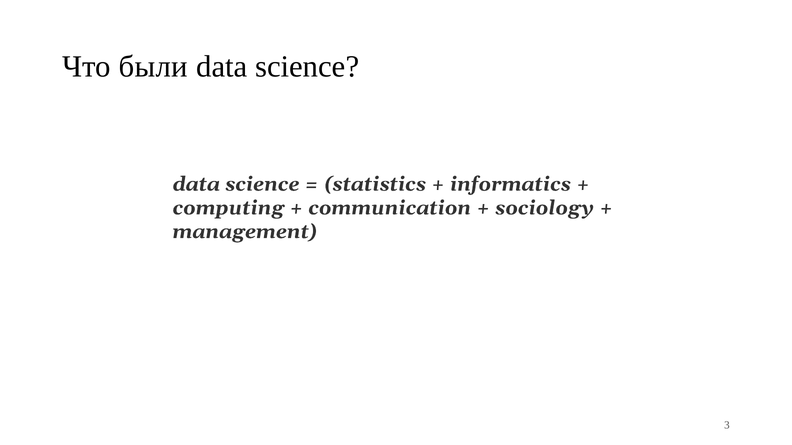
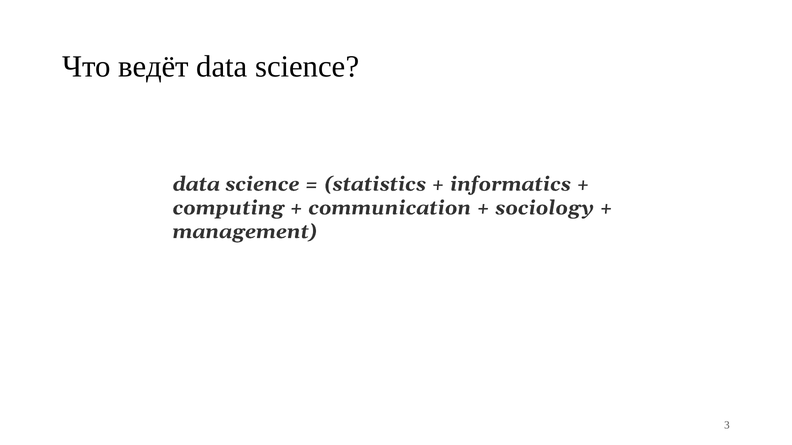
были: были -> ведёт
